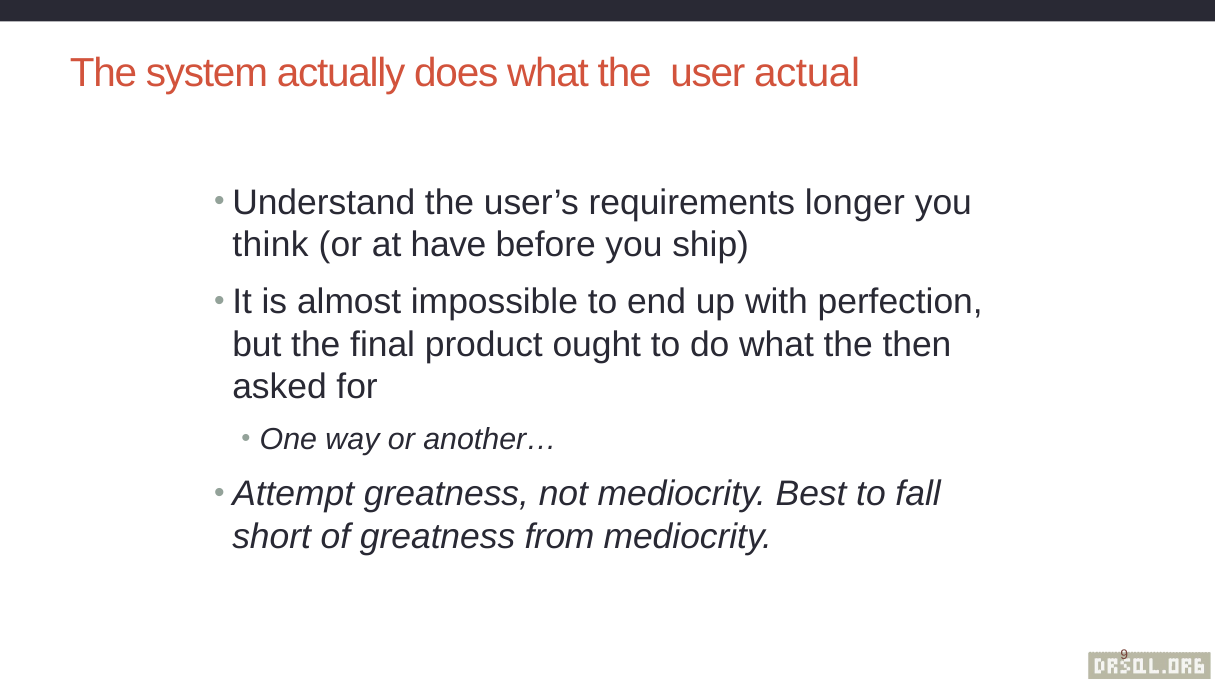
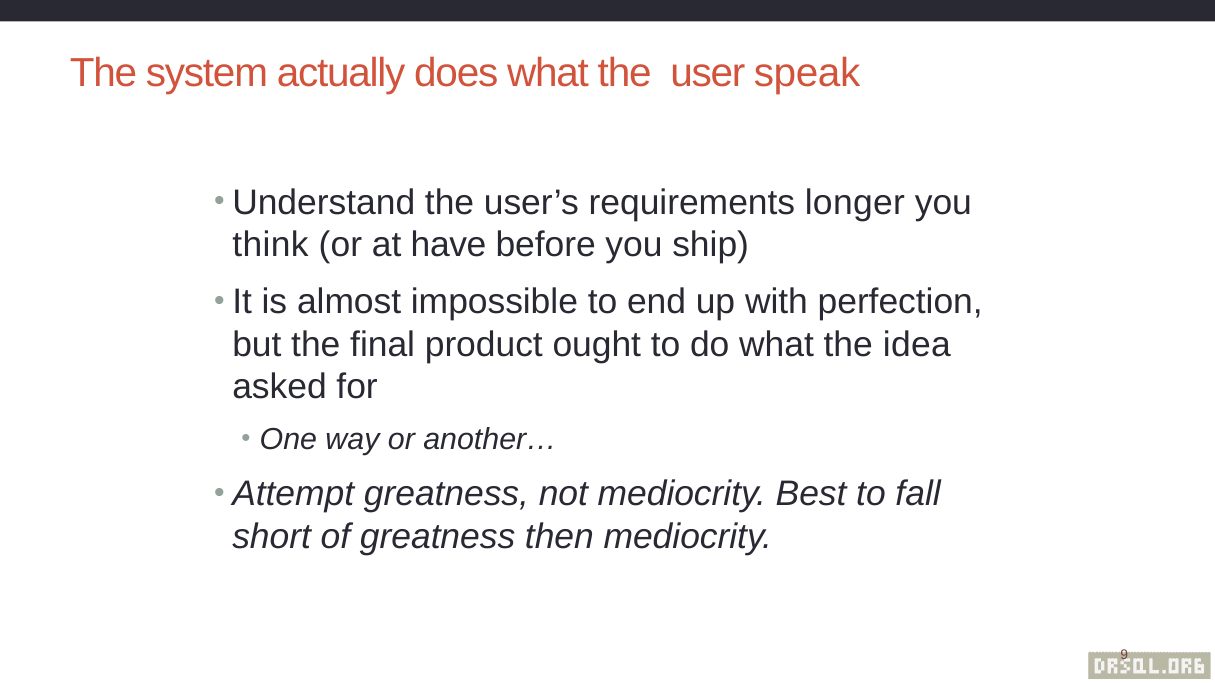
actual: actual -> speak
then: then -> idea
from: from -> then
